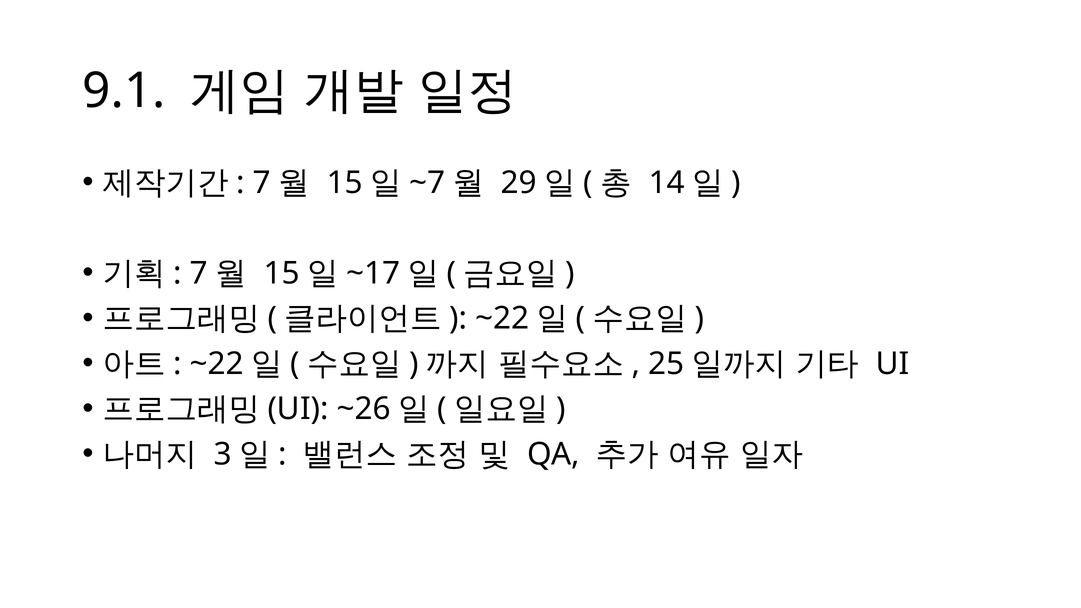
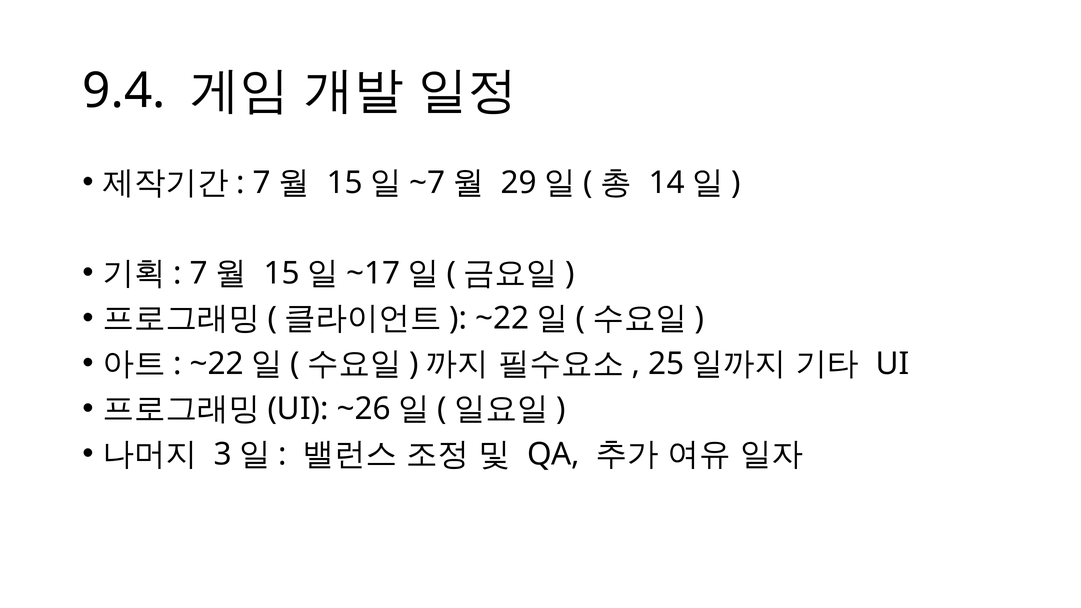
9.1: 9.1 -> 9.4
